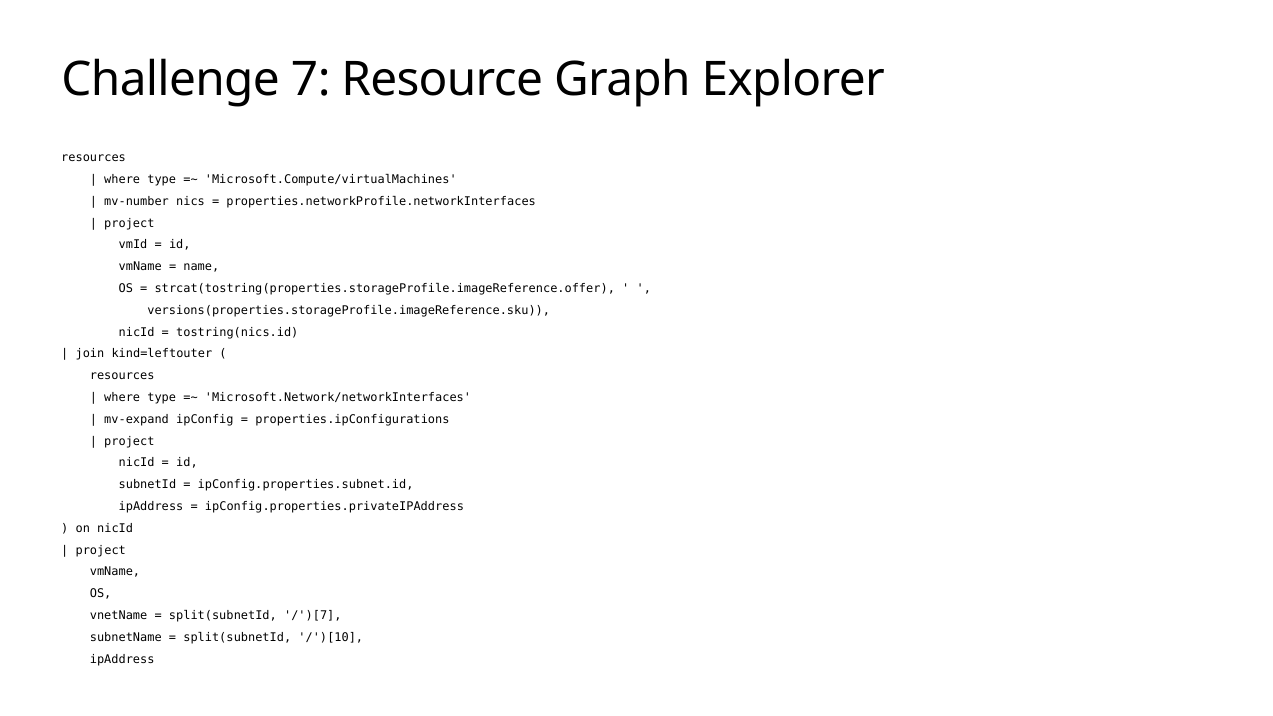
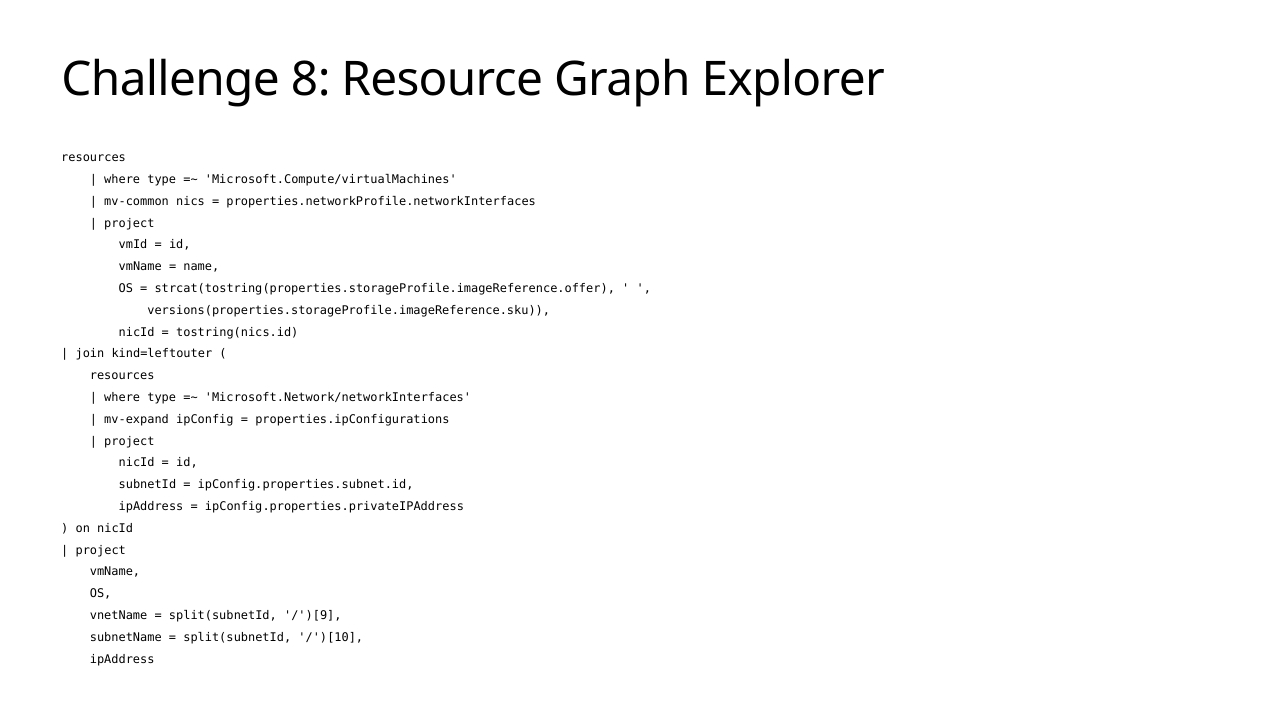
7: 7 -> 8
mv-number: mv-number -> mv-common
/')[7: /')[7 -> /')[9
